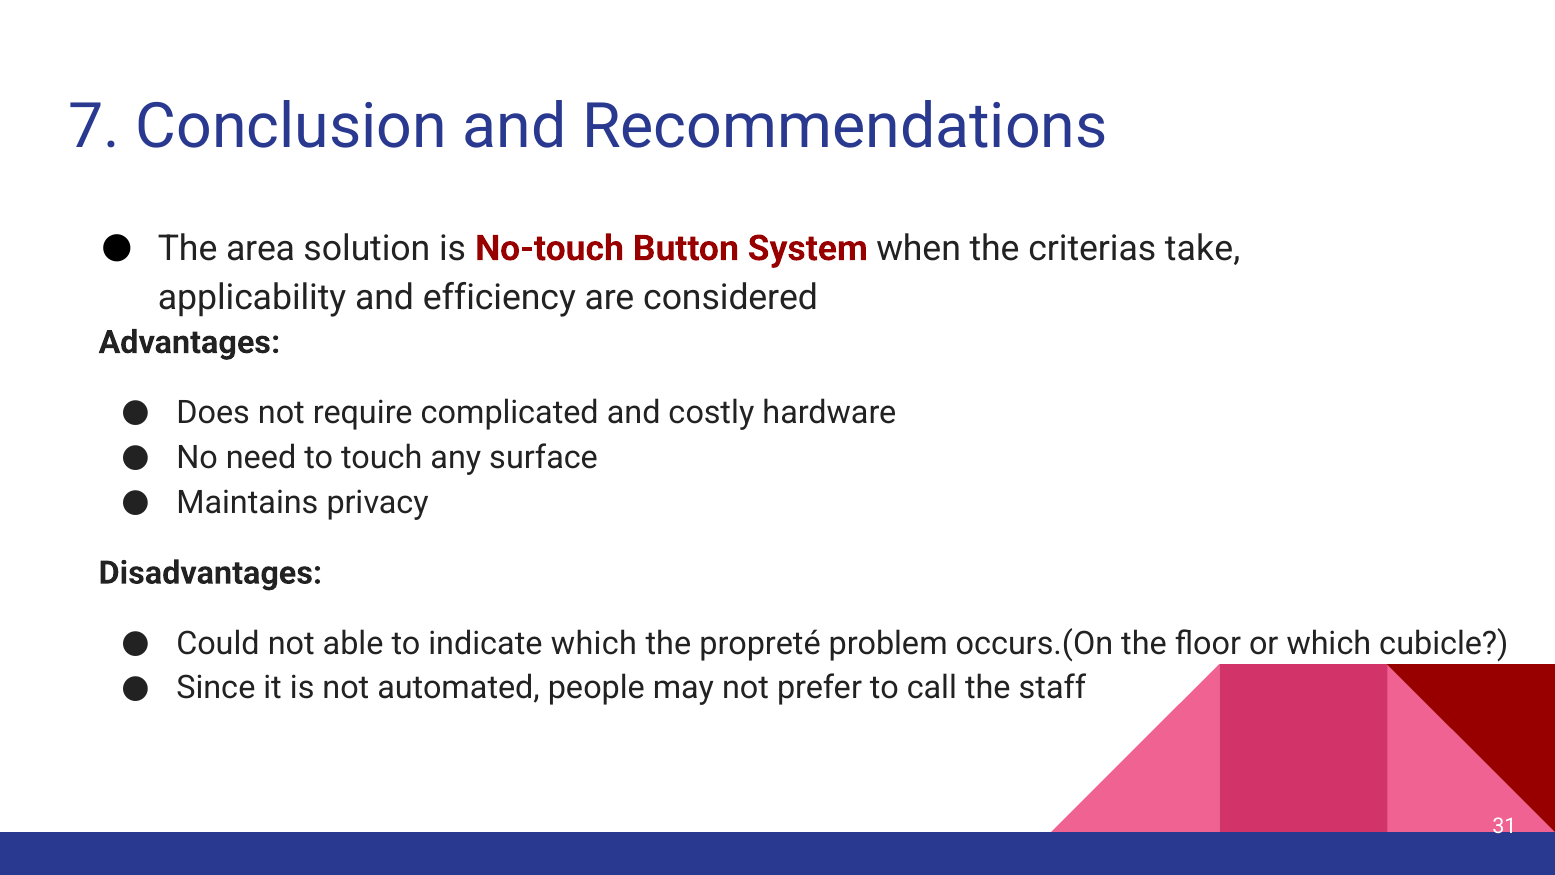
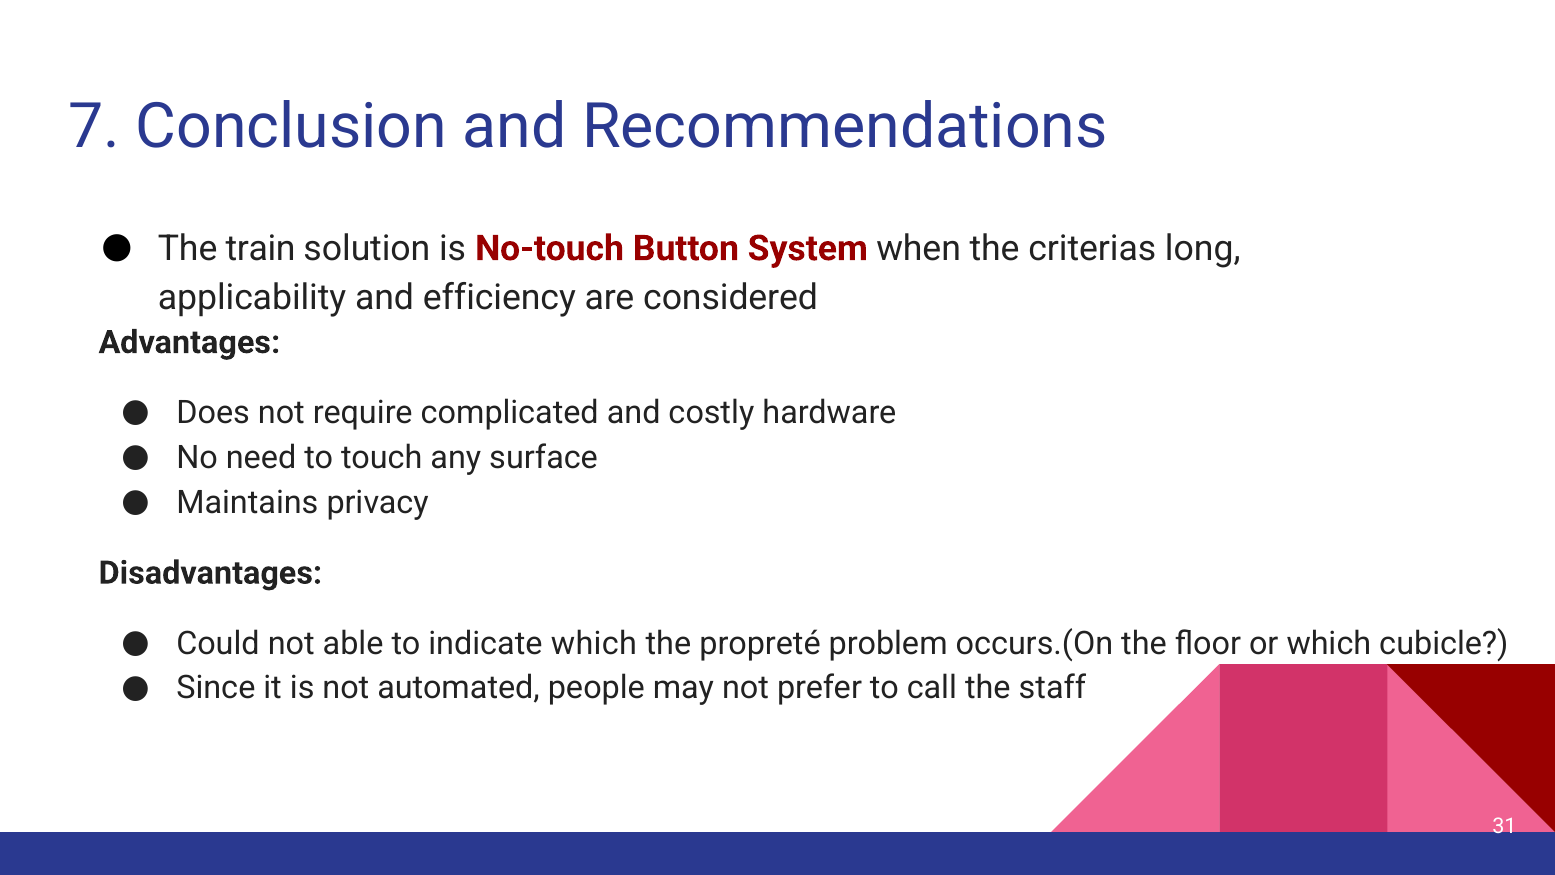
area: area -> train
take: take -> long
